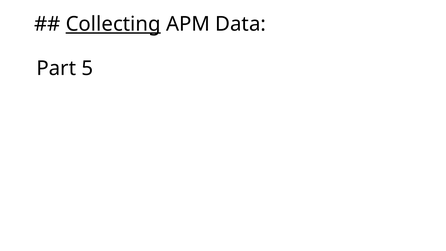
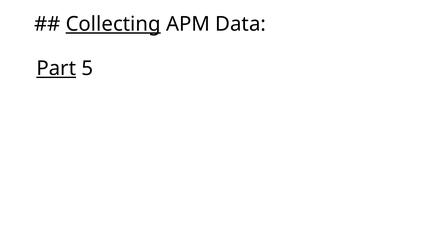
Part underline: none -> present
